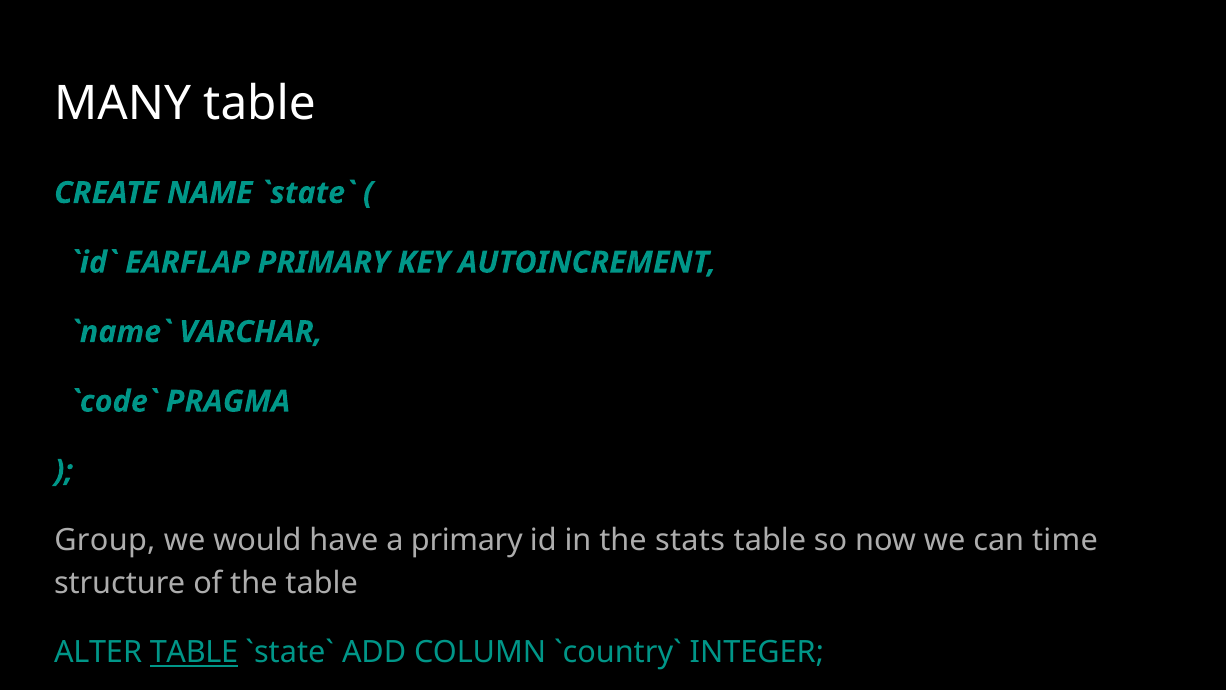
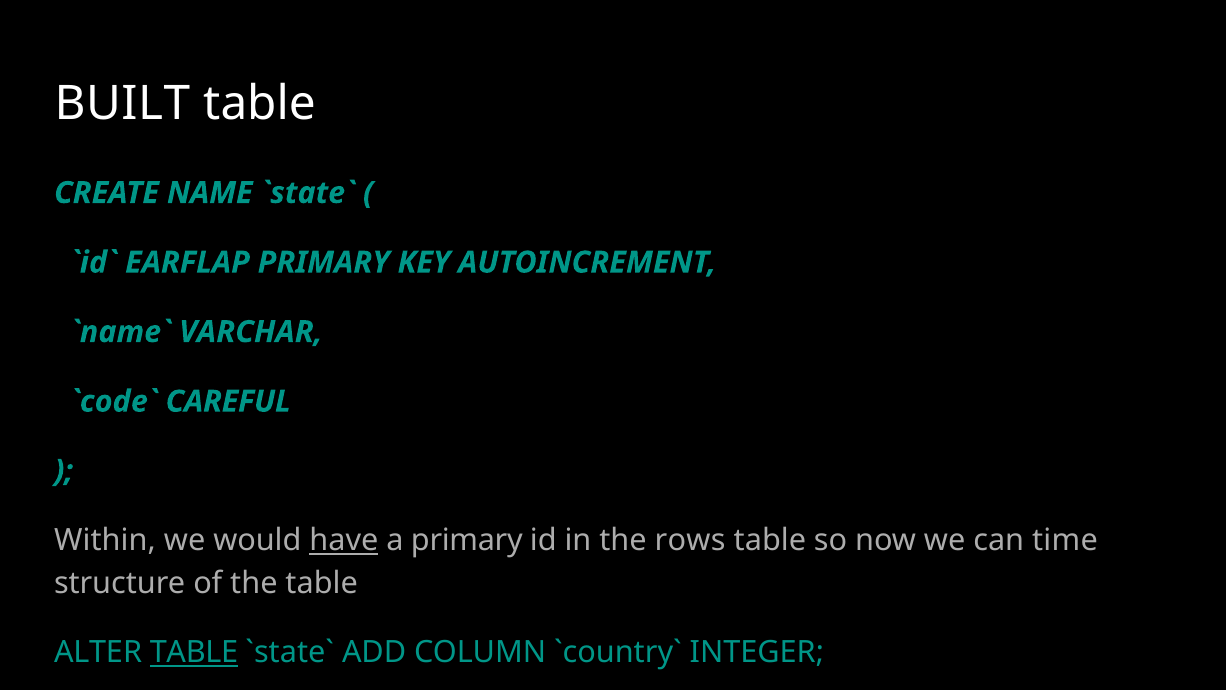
MANY: MANY -> BUILT
PRAGMA: PRAGMA -> CAREFUL
Group: Group -> Within
have underline: none -> present
stats: stats -> rows
